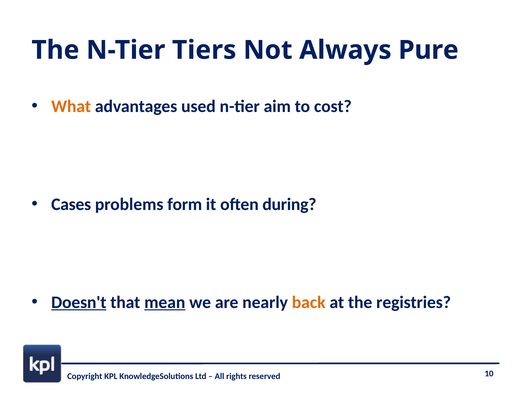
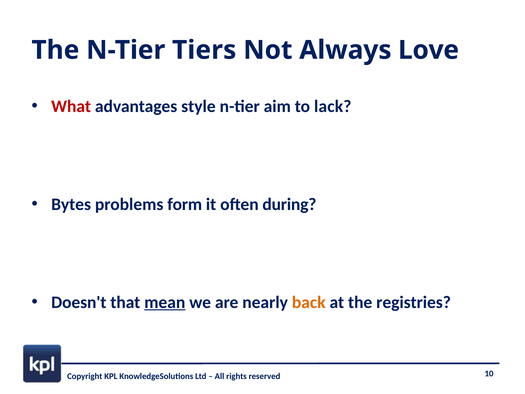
Pure: Pure -> Love
What colour: orange -> red
used: used -> style
cost: cost -> lack
Cases: Cases -> Bytes
Doesn't underline: present -> none
